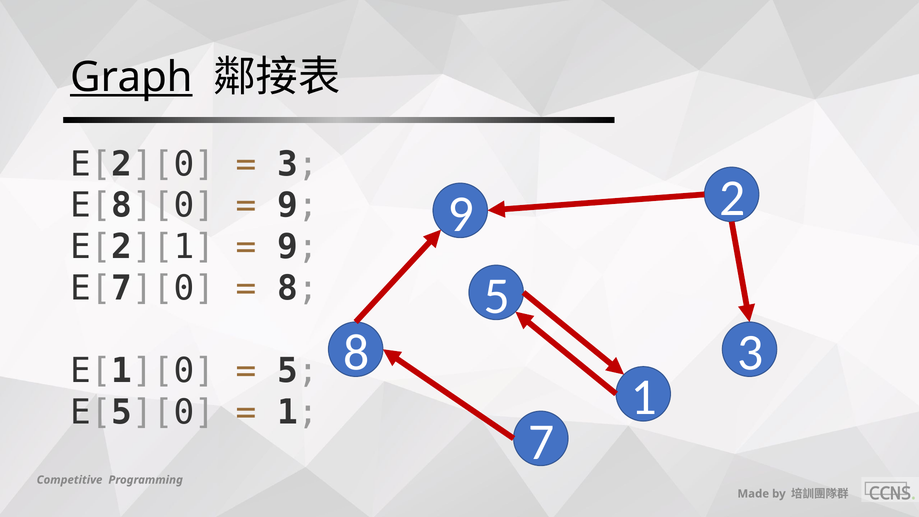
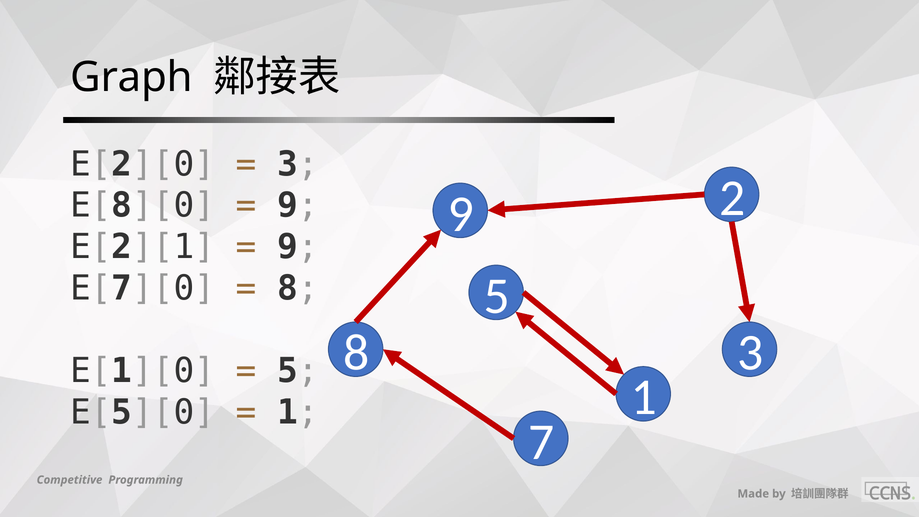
Graph underline: present -> none
